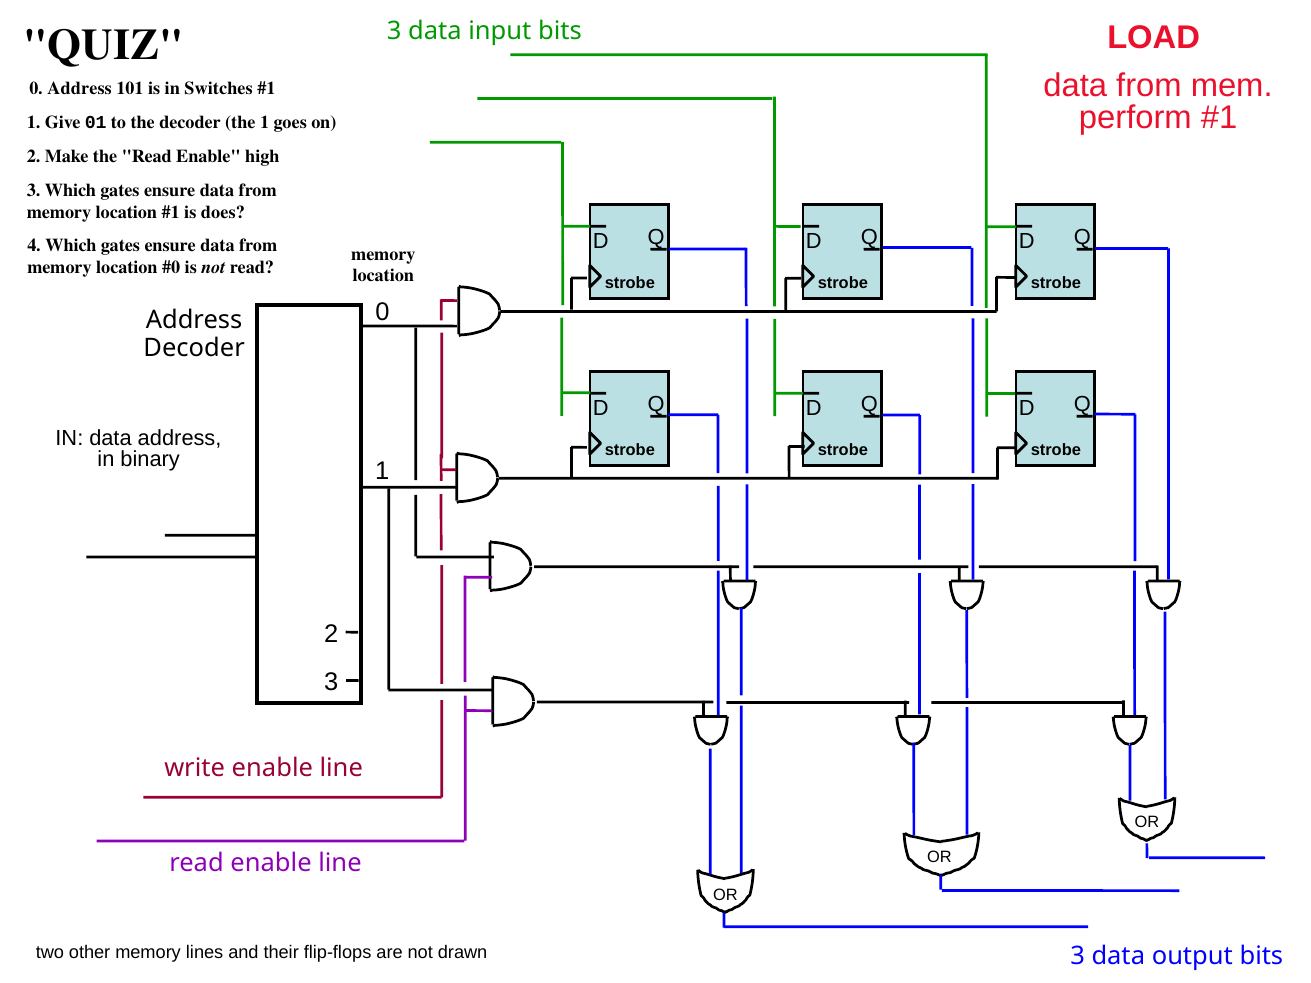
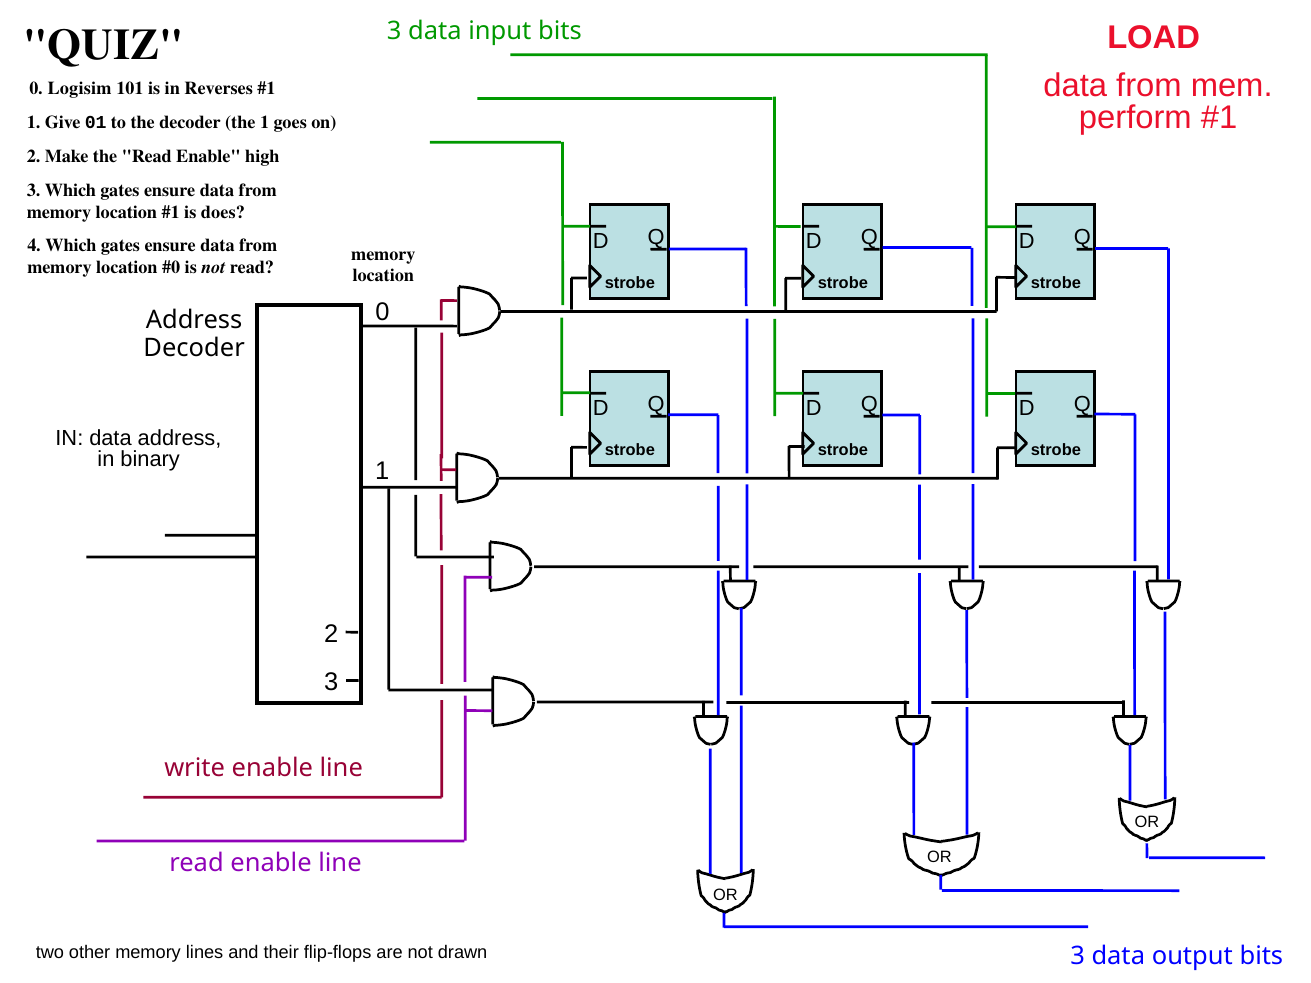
0 Address: Address -> Logisim
Switches: Switches -> Reverses
